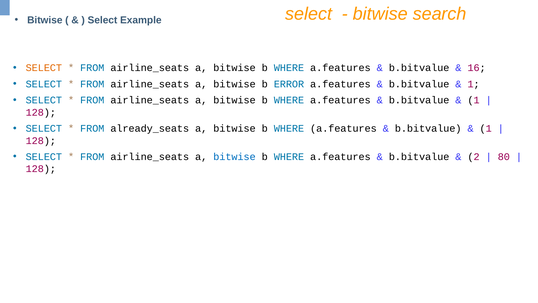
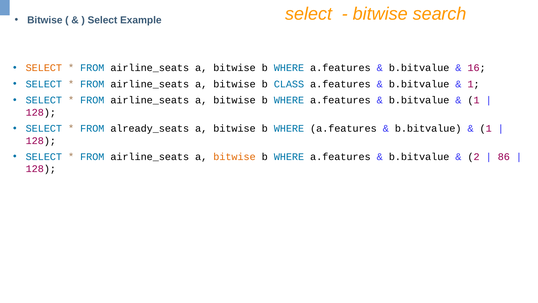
ERROR: ERROR -> CLASS
bitwise at (234, 157) colour: blue -> orange
80: 80 -> 86
